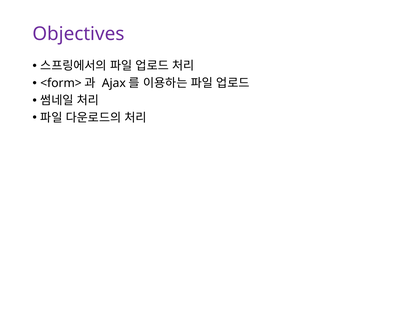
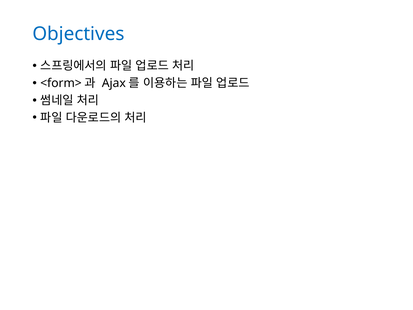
Objectives colour: purple -> blue
